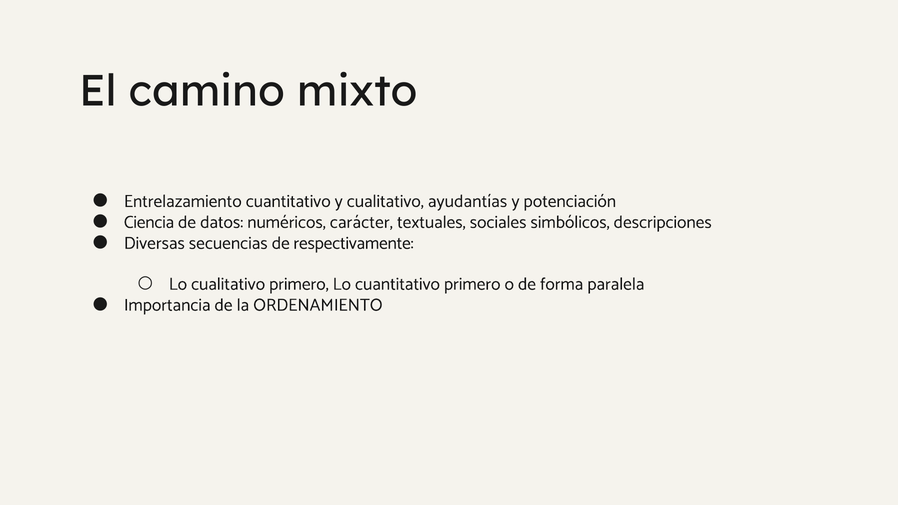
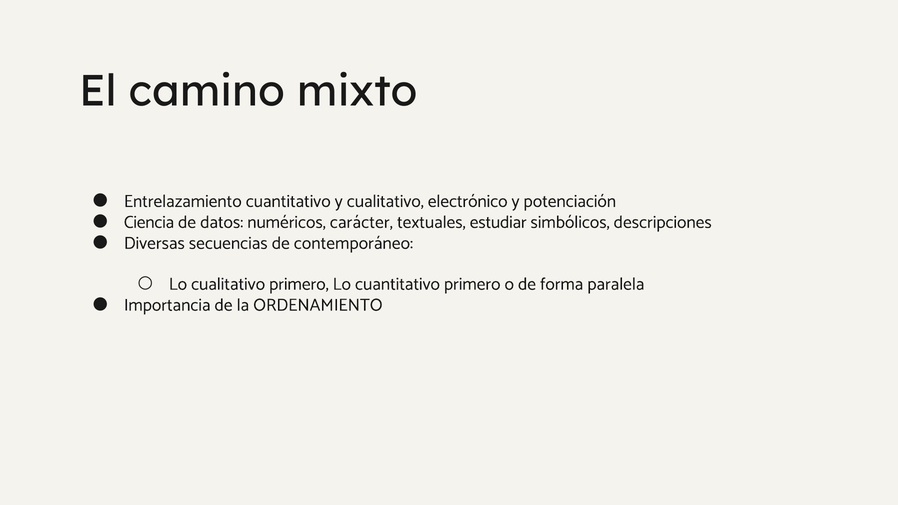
ayudantías: ayudantías -> electrónico
sociales: sociales -> estudiar
respectivamente: respectivamente -> contemporáneo
